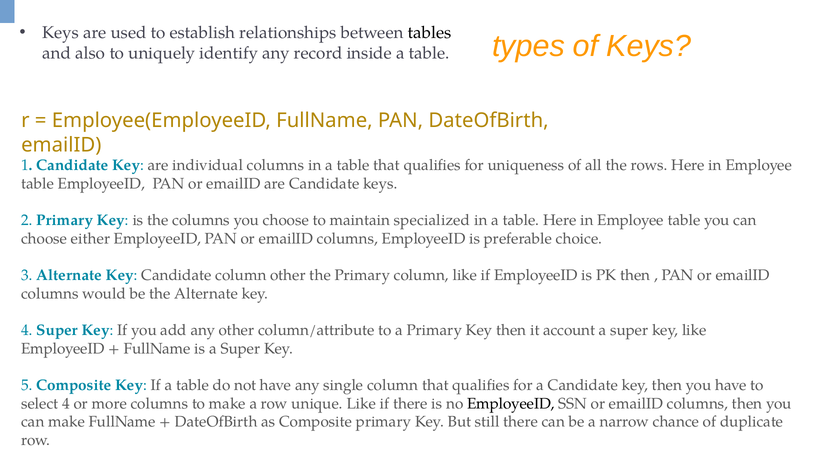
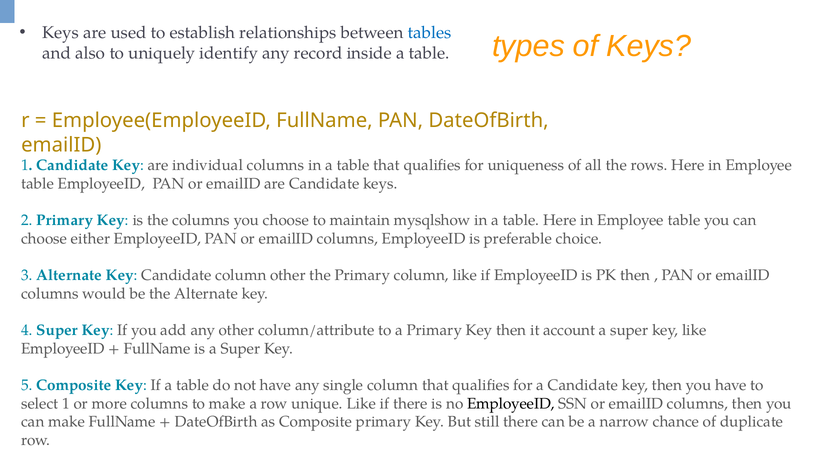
tables colour: black -> blue
specialized: specialized -> mysqlshow
select 4: 4 -> 1
